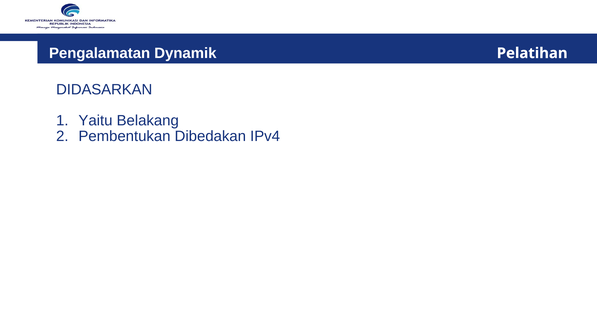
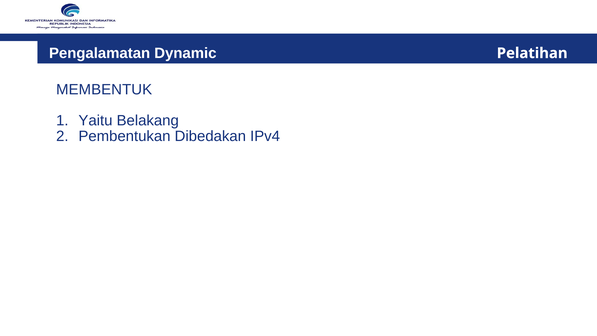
Dynamik: Dynamik -> Dynamic
DIDASARKAN: DIDASARKAN -> MEMBENTUK
